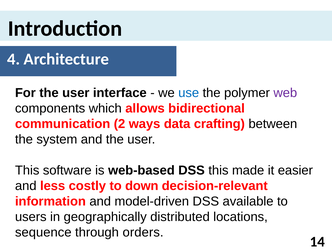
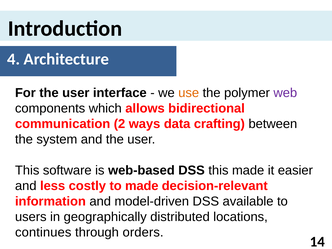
use colour: blue -> orange
to down: down -> made
sequence: sequence -> continues
